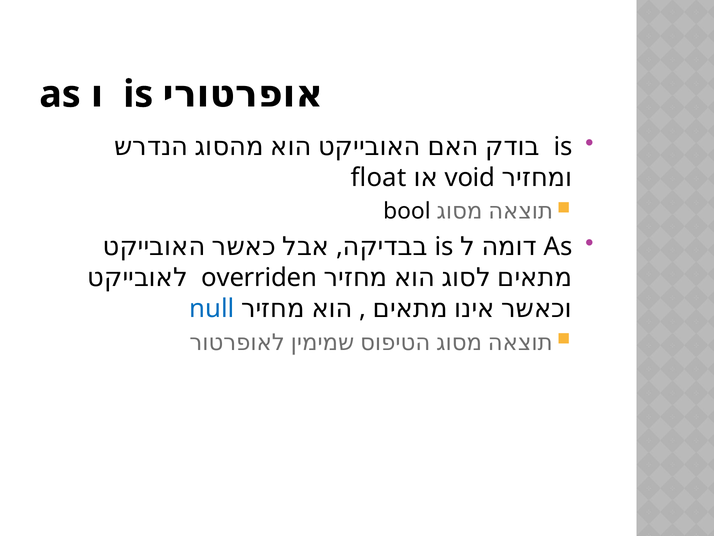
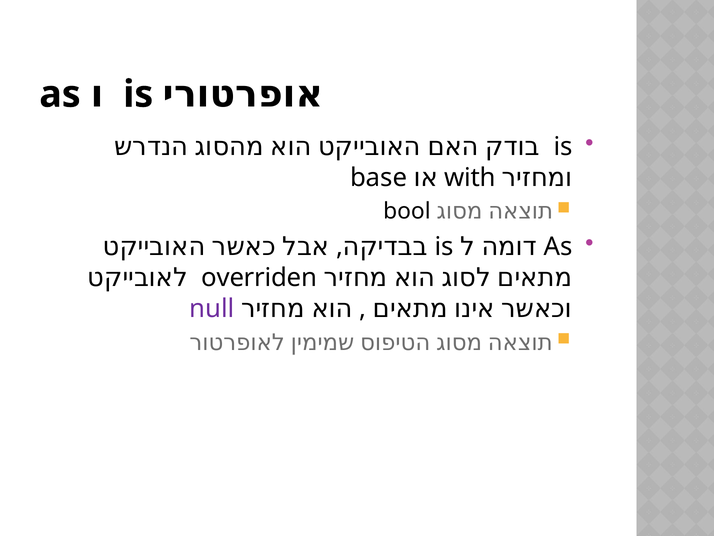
float: float -> base
void: void -> with
null colour: blue -> purple
